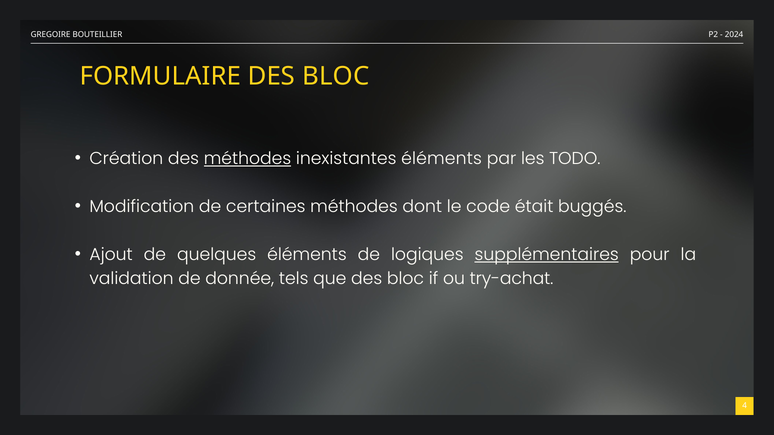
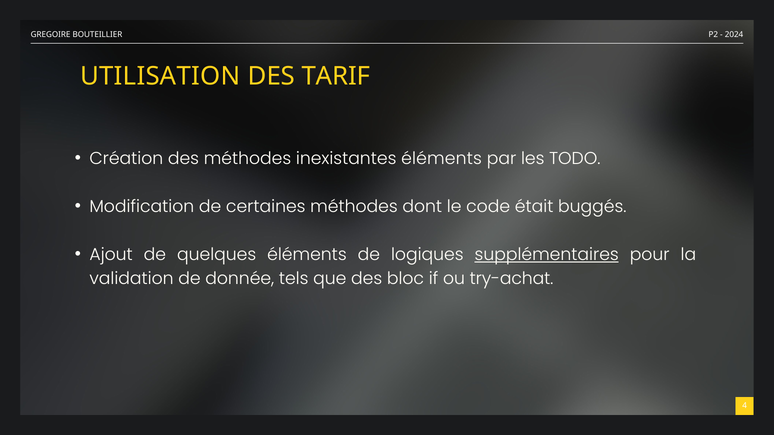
FORMULAIRE: FORMULAIRE -> UTILISATION
BLOC at (336, 76): BLOC -> TARIF
méthodes at (247, 159) underline: present -> none
